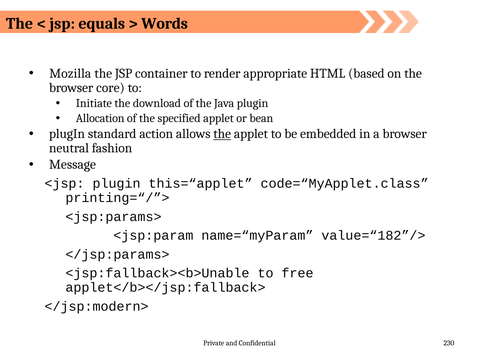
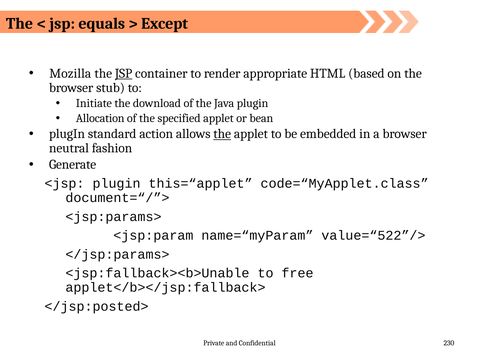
Words: Words -> Except
JSP at (124, 73) underline: none -> present
core: core -> stub
Message: Message -> Generate
printing=“/”>: printing=“/”> -> document=“/”>
value=“182”/>: value=“182”/> -> value=“522”/>
</jsp:modern>: </jsp:modern> -> </jsp:posted>
